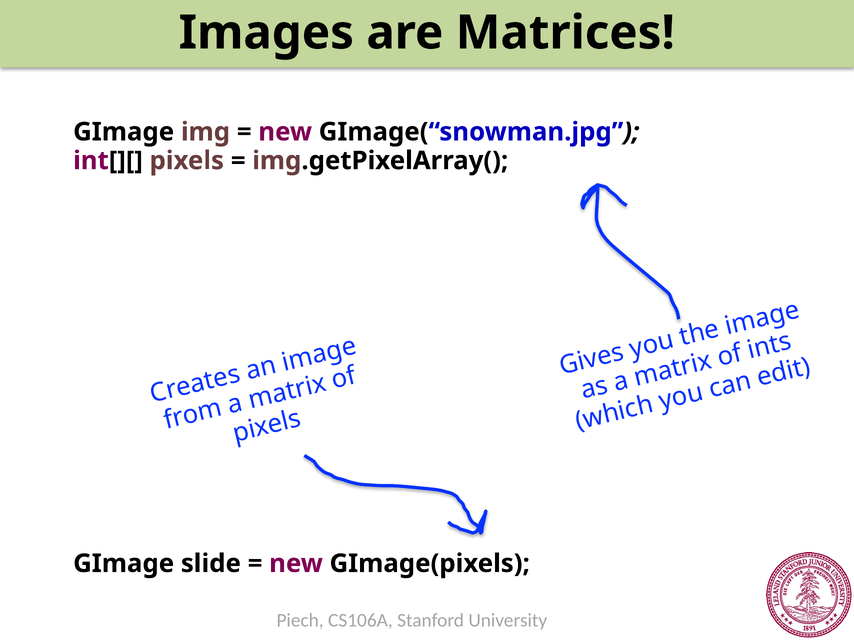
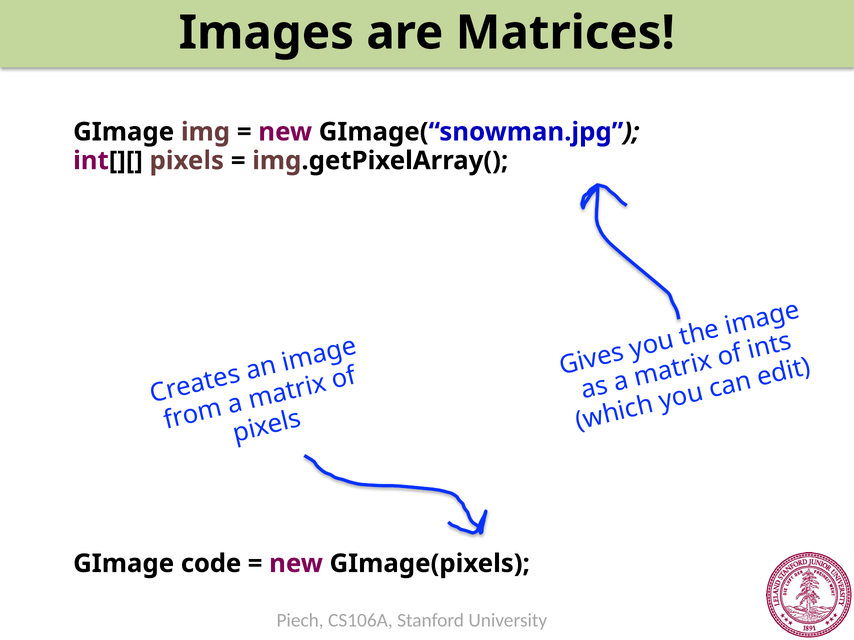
slide: slide -> code
